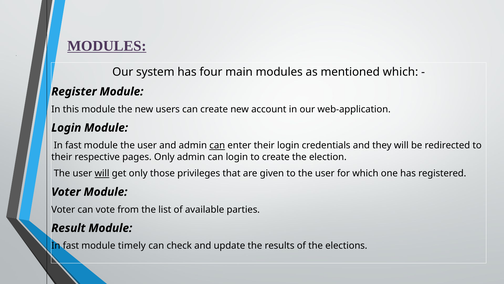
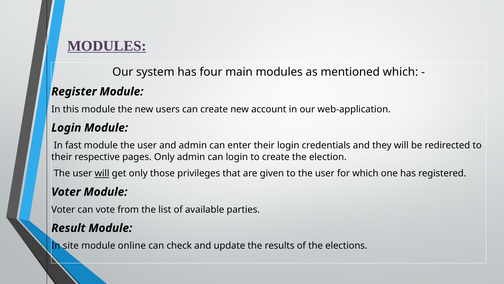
can at (217, 145) underline: present -> none
fast at (71, 245): fast -> site
timely: timely -> online
